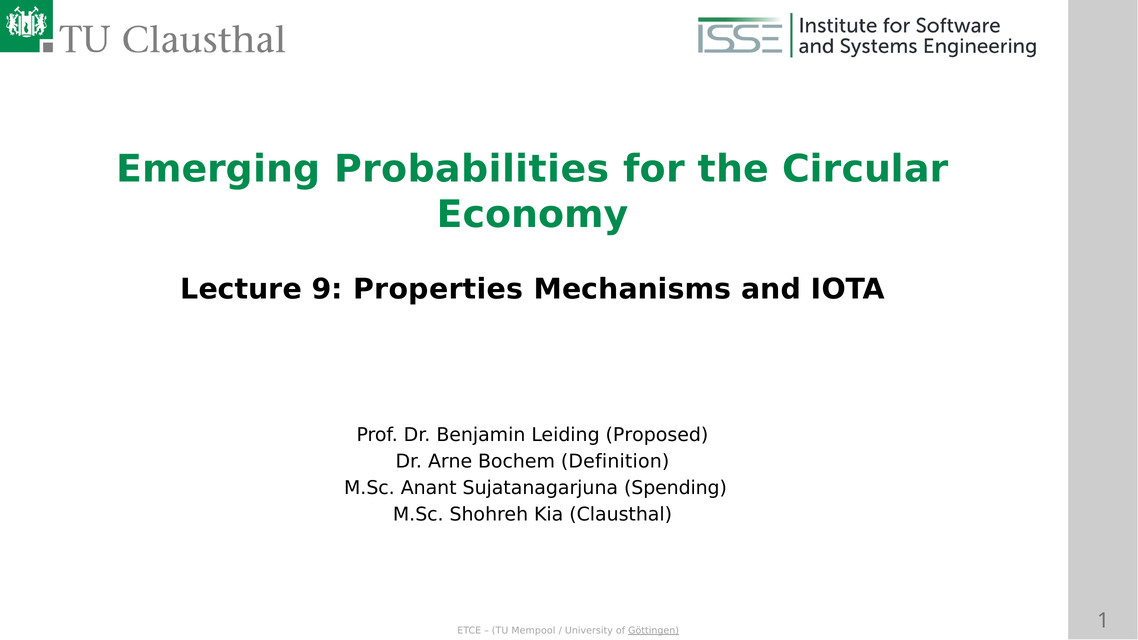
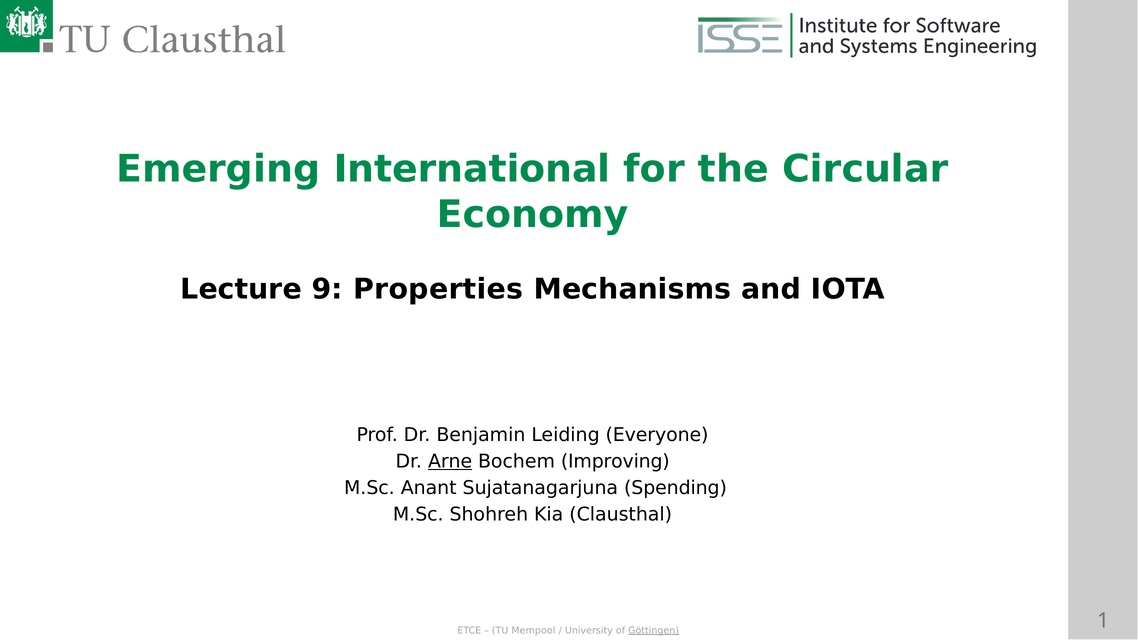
Probabilities: Probabilities -> International
Proposed: Proposed -> Everyone
Arne underline: none -> present
Definition: Definition -> Improving
